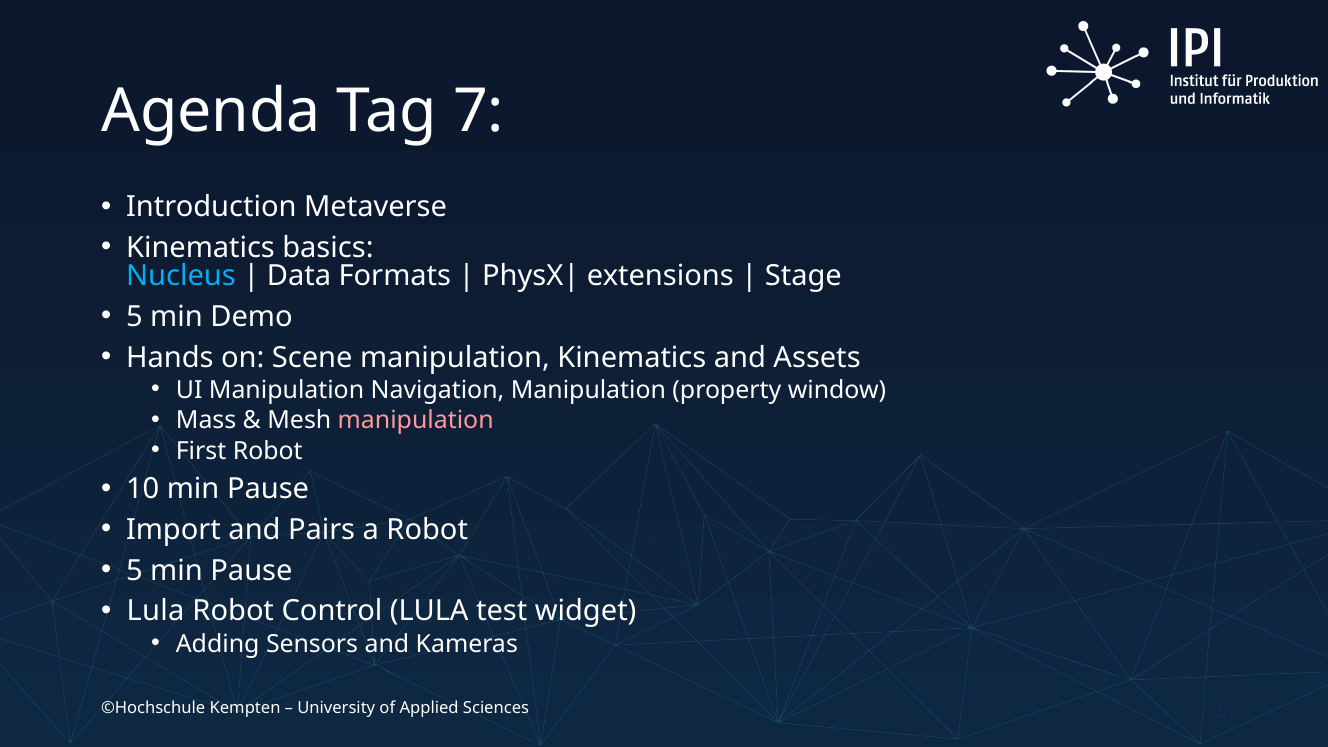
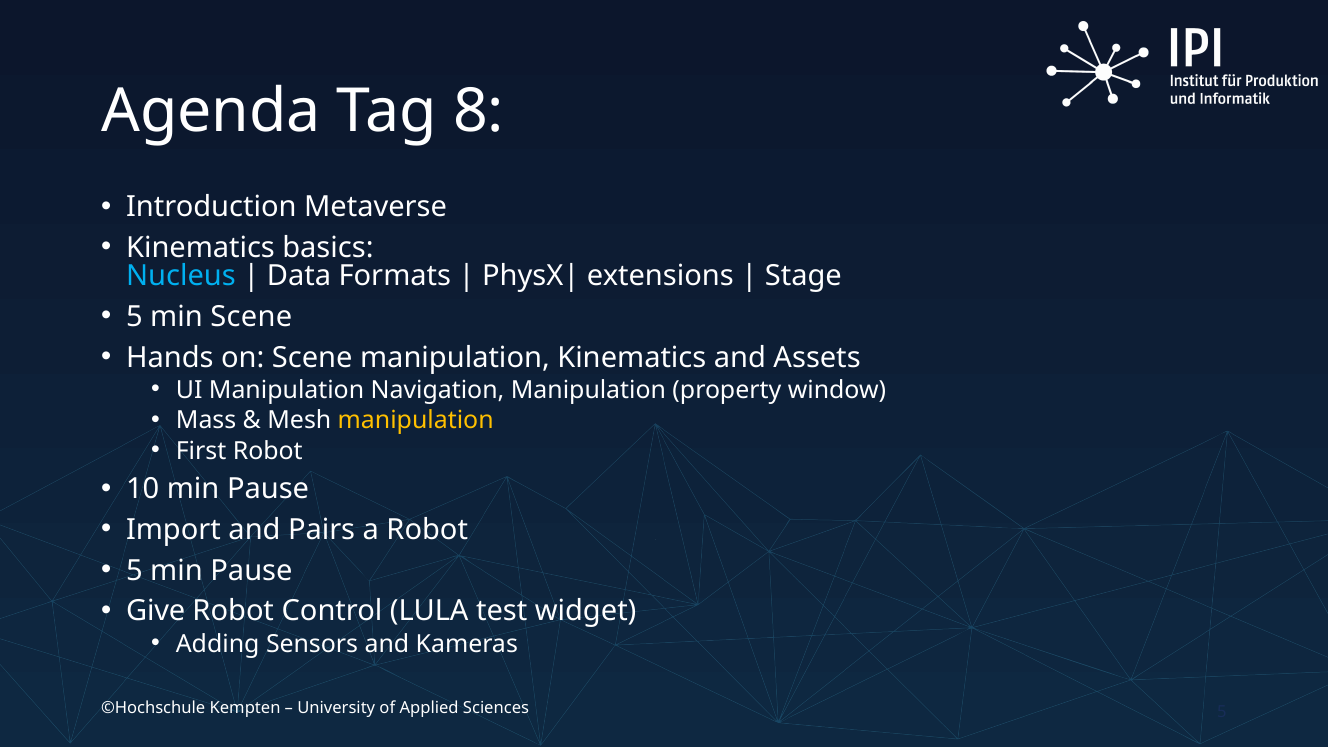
7: 7 -> 8
min Demo: Demo -> Scene
manipulation at (416, 420) colour: pink -> yellow
Lula at (155, 611): Lula -> Give
